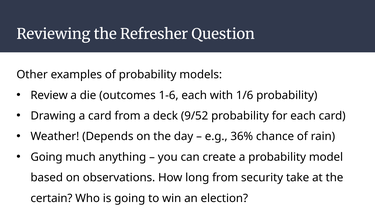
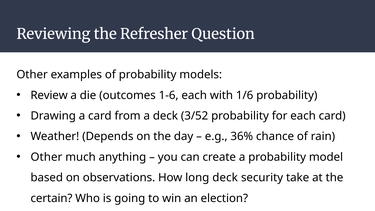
9/52: 9/52 -> 3/52
Going at (47, 157): Going -> Other
long from: from -> deck
